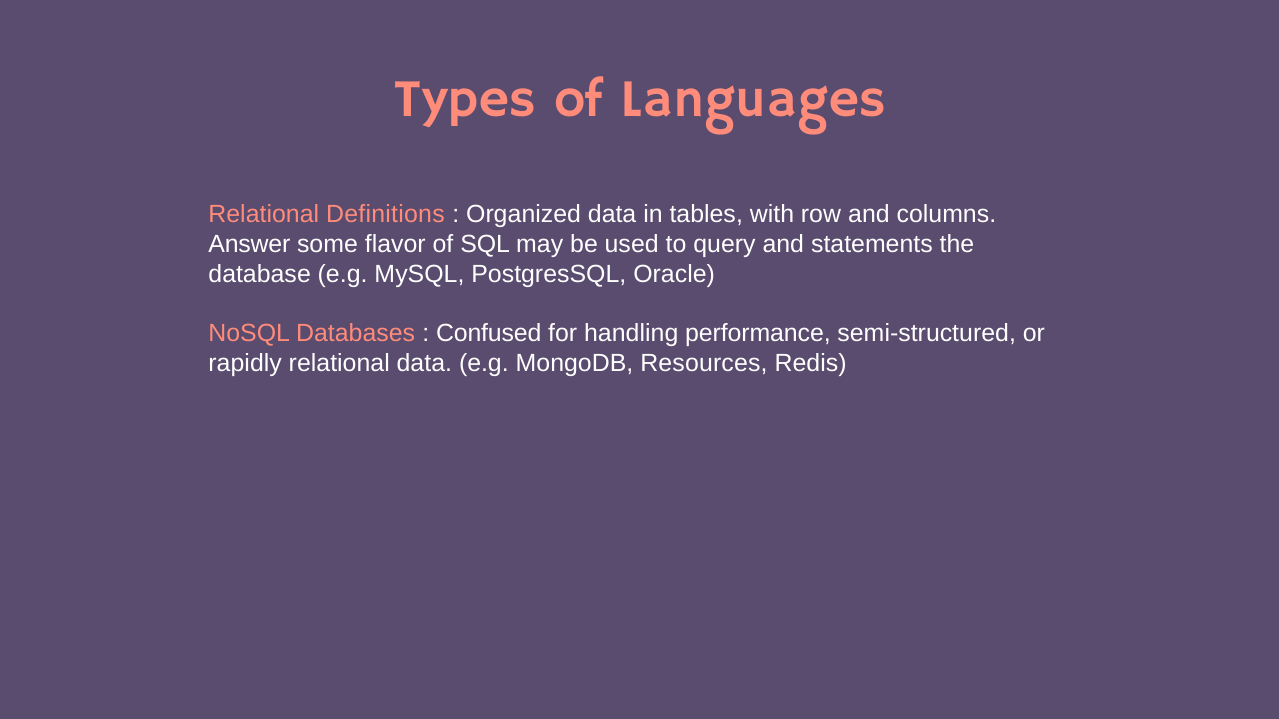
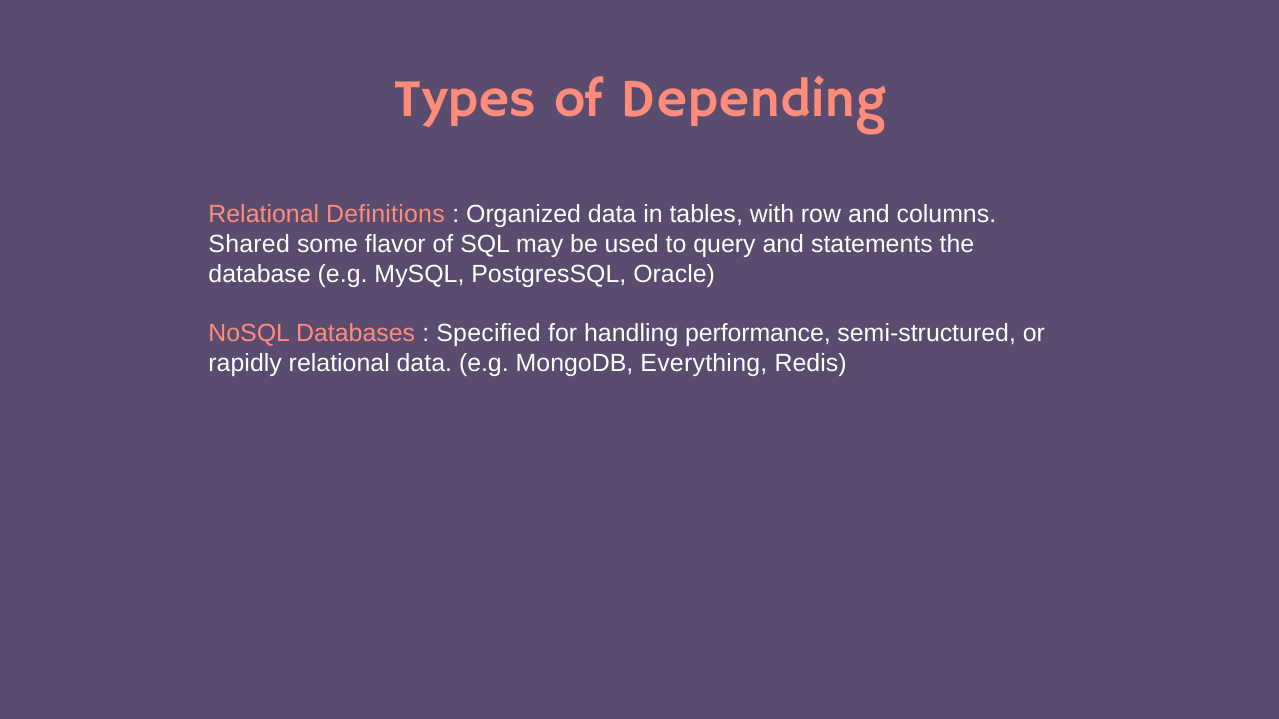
Languages: Languages -> Depending
Answer: Answer -> Shared
Confused: Confused -> Specified
Resources: Resources -> Everything
